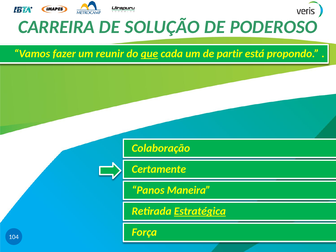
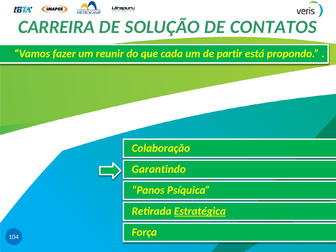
PODEROSO: PODEROSO -> CONTATOS
que underline: present -> none
Certamente: Certamente -> Garantindo
Maneira: Maneira -> Psíquica
